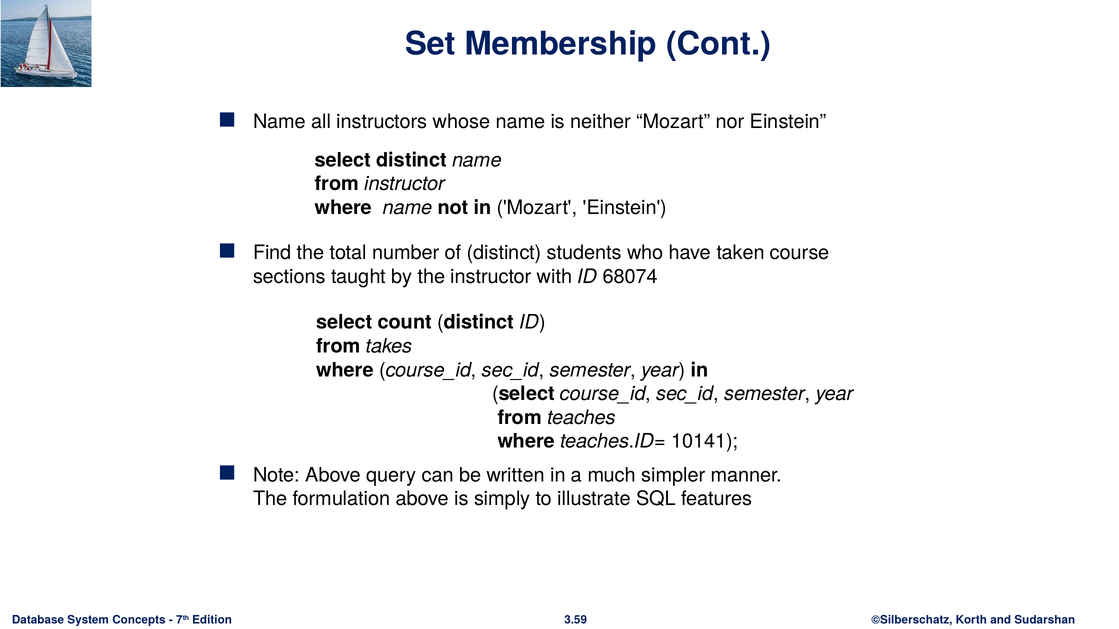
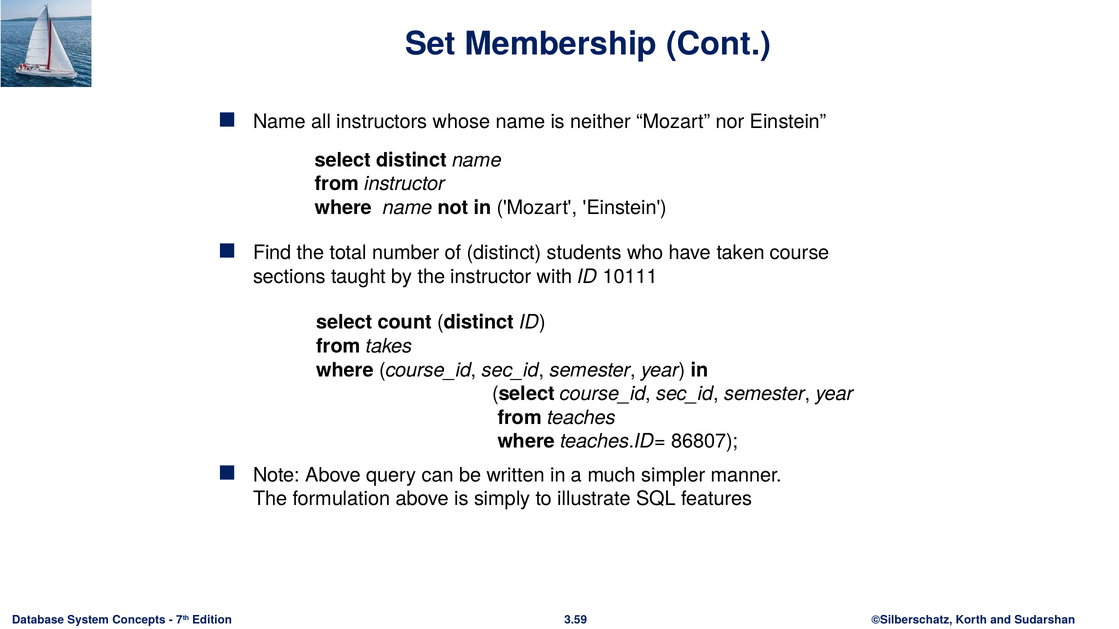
68074: 68074 -> 10111
10141: 10141 -> 86807
